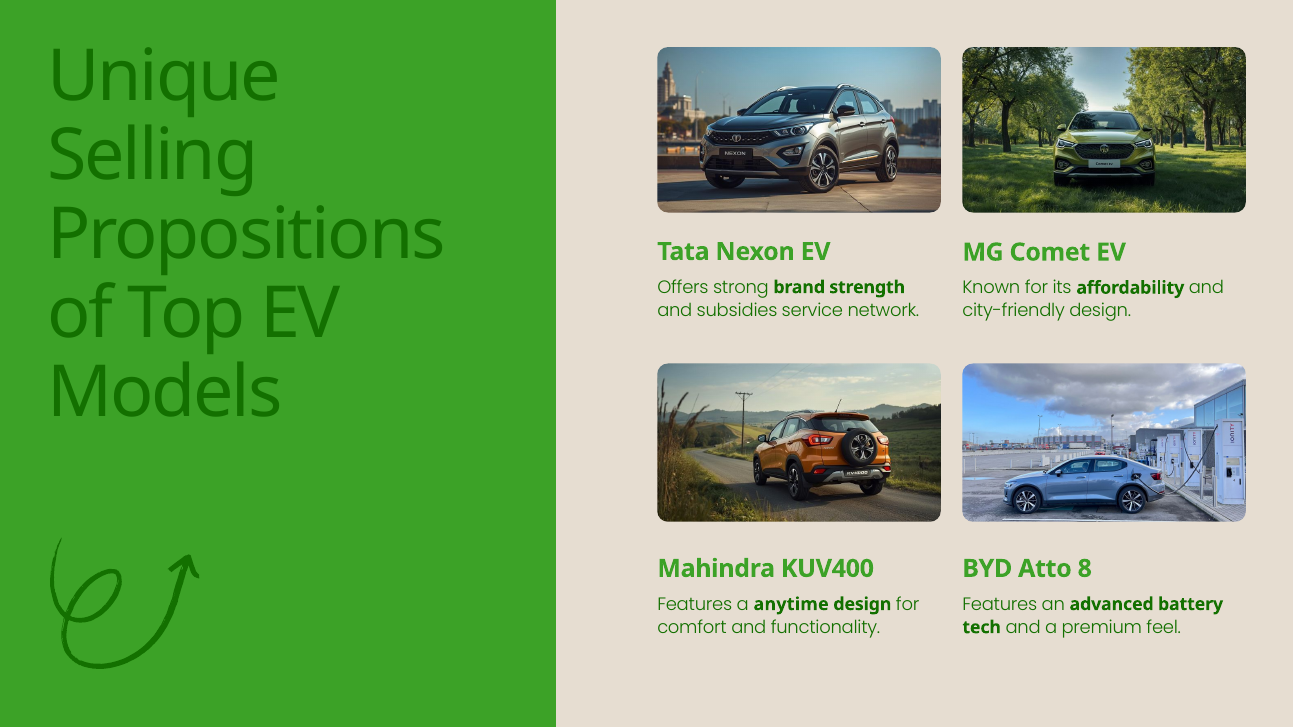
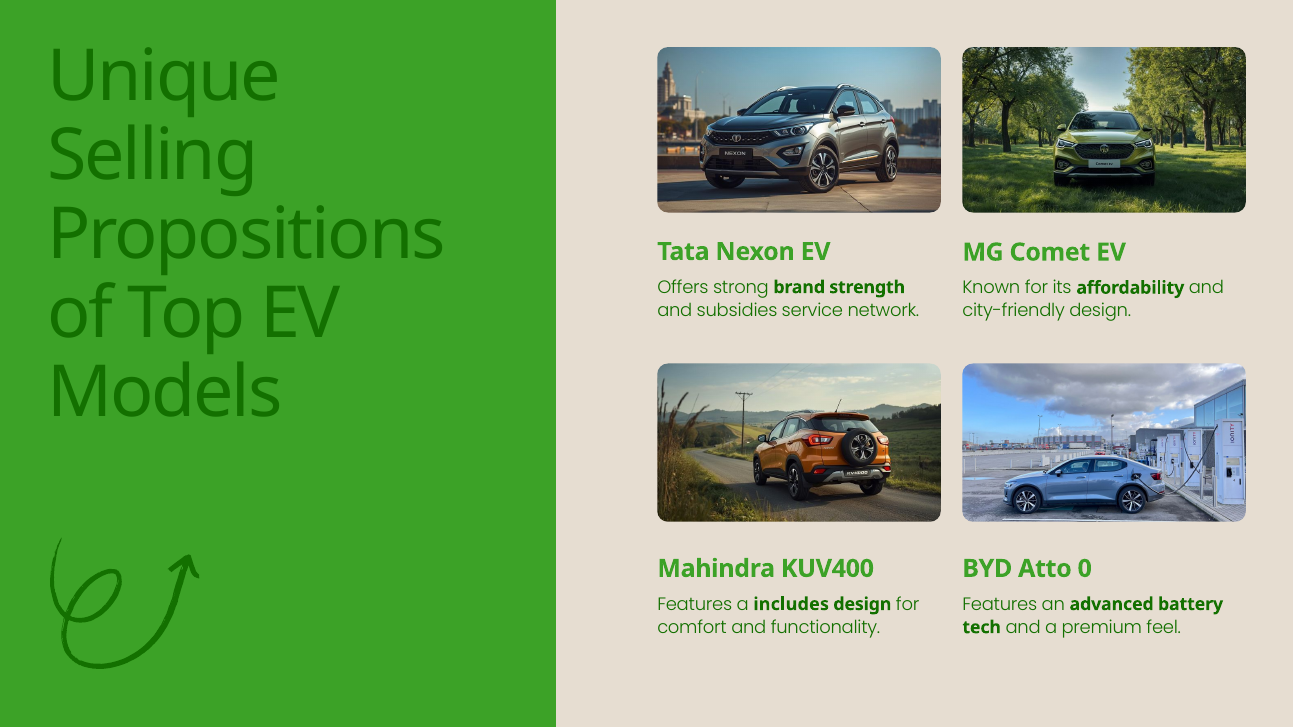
8: 8 -> 0
anytime: anytime -> includes
